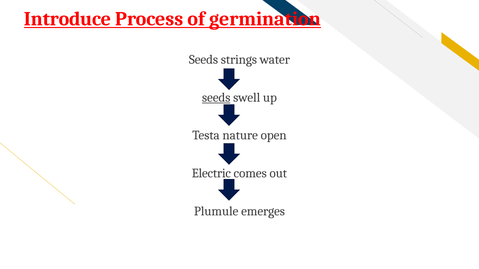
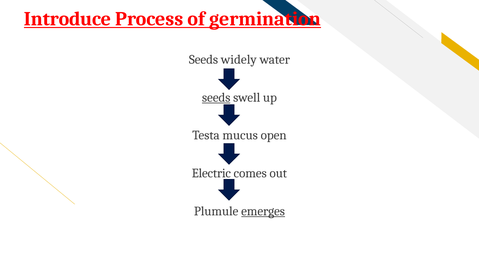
strings: strings -> widely
nature: nature -> mucus
emerges underline: none -> present
